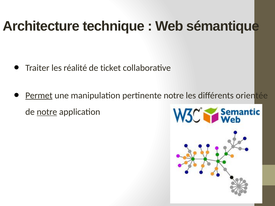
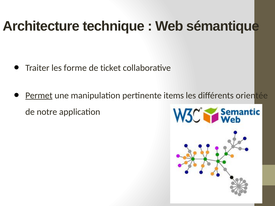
réalité: réalité -> forme
pertinente notre: notre -> items
notre at (47, 112) underline: present -> none
